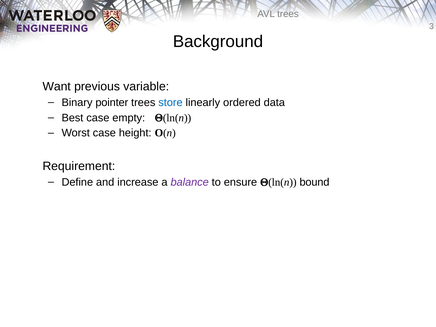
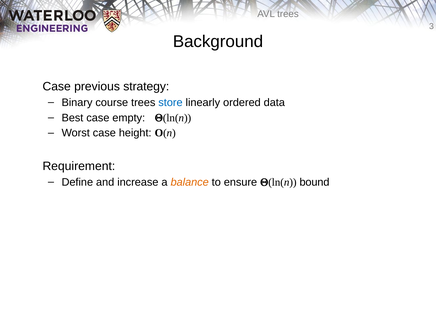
Want at (57, 87): Want -> Case
variable: variable -> strategy
pointer: pointer -> course
balance colour: purple -> orange
